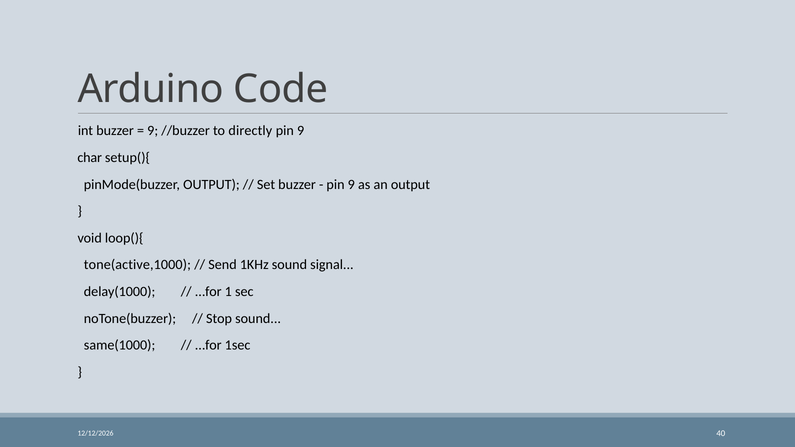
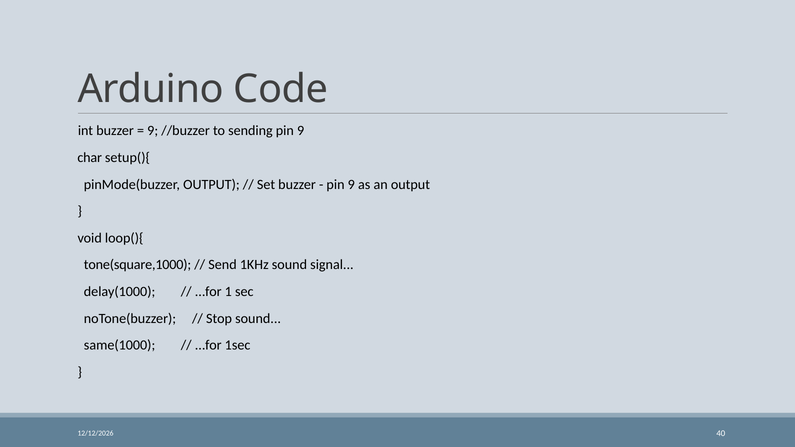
directly: directly -> sending
tone(active,1000: tone(active,1000 -> tone(square,1000
